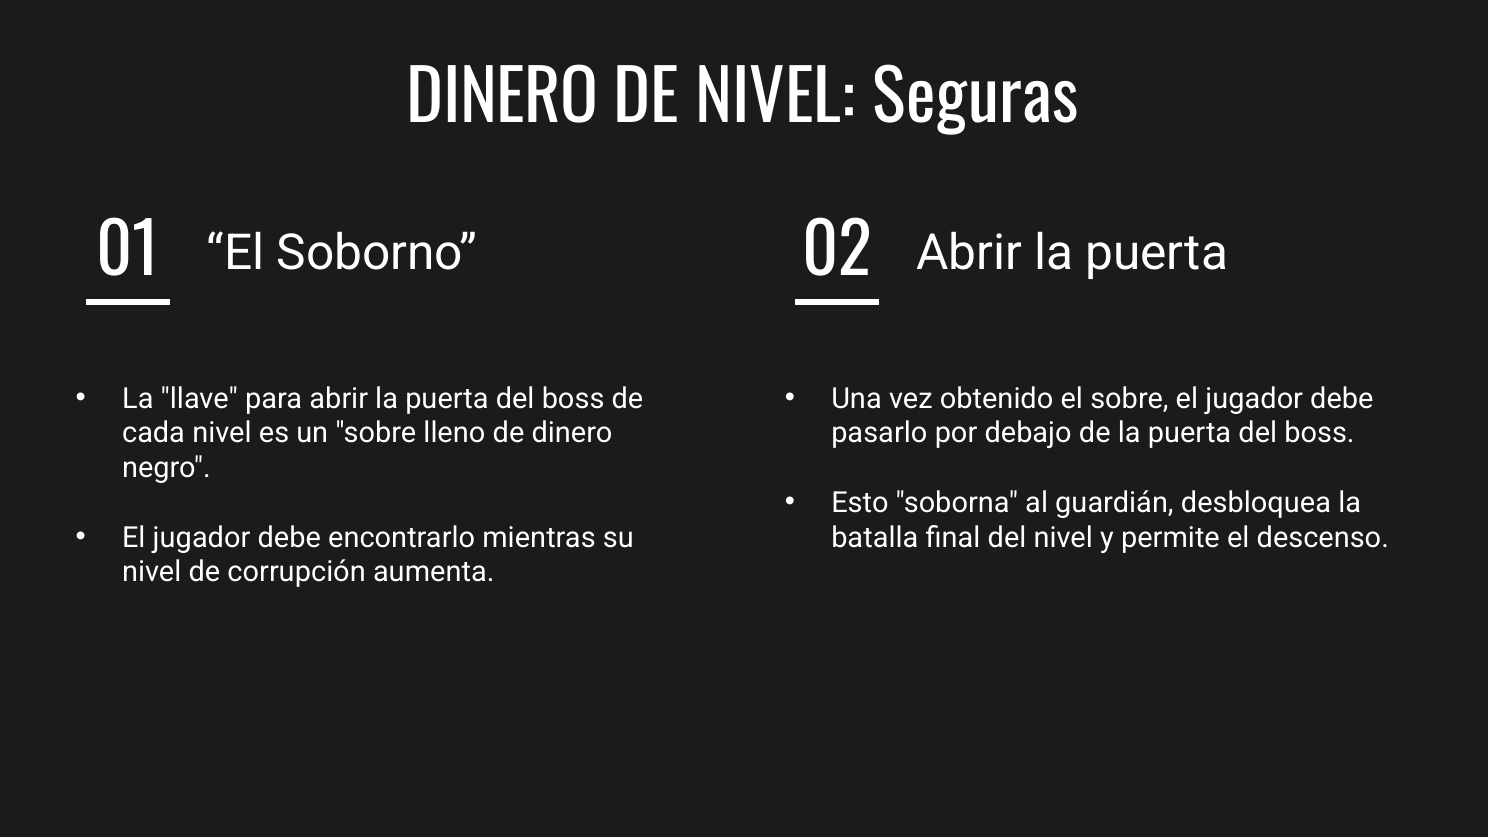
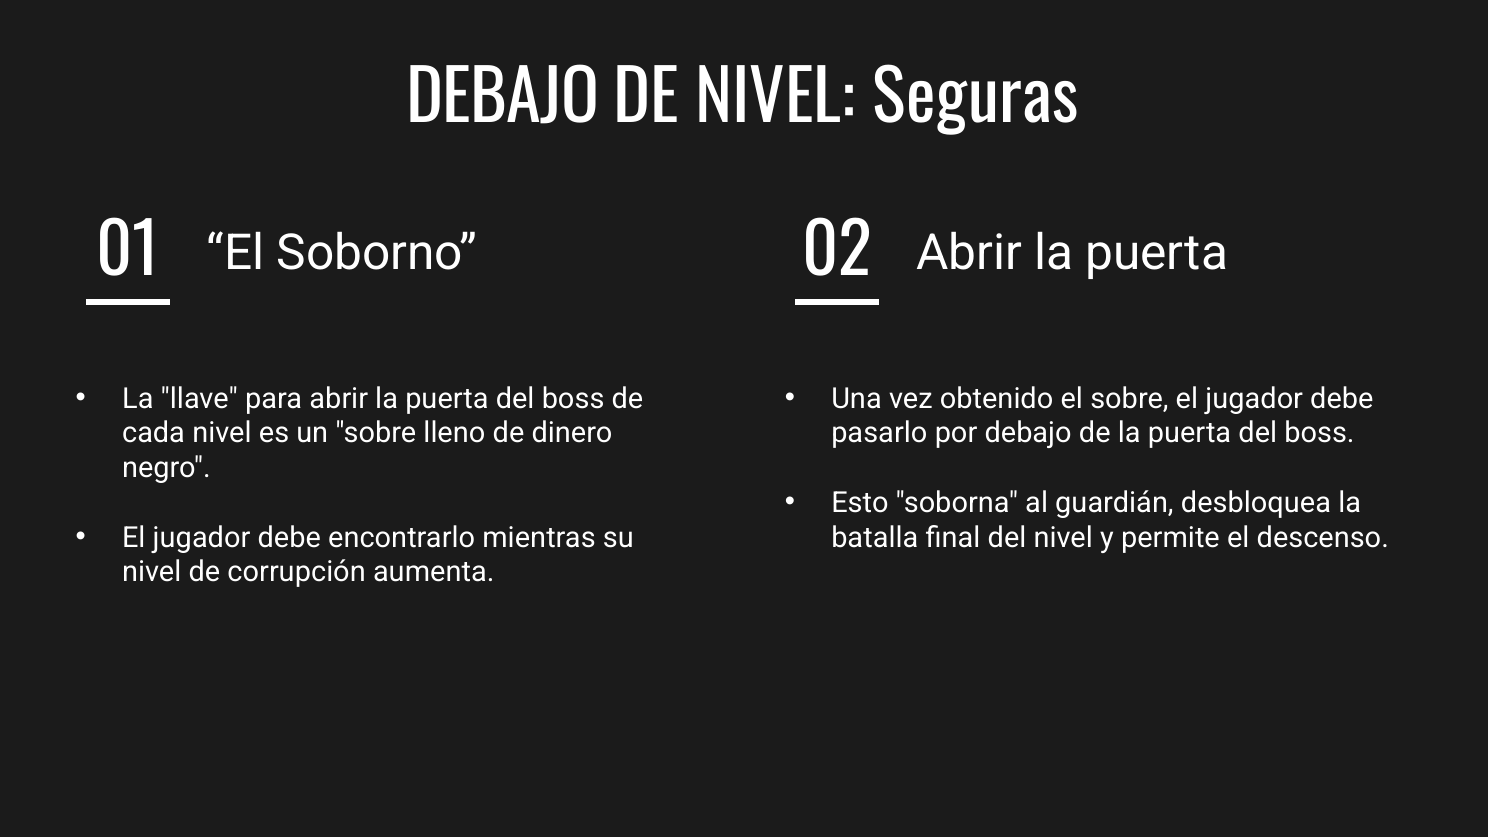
DINERO at (503, 99): DINERO -> DEBAJO
